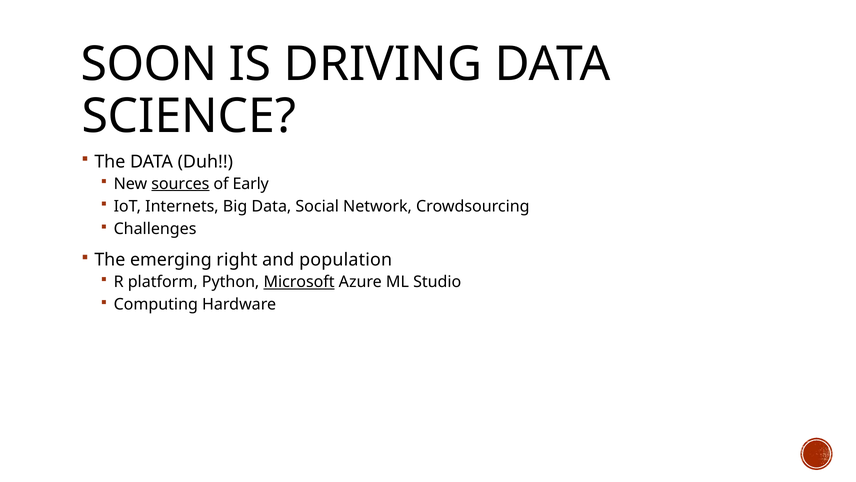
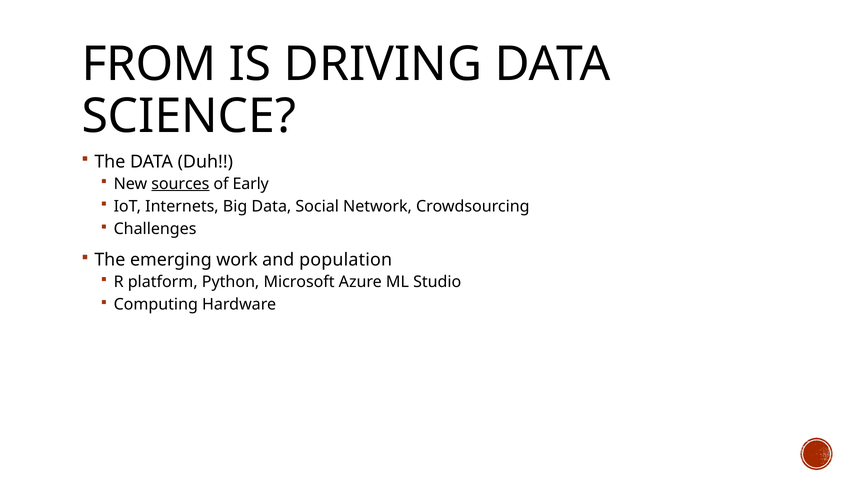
SOON: SOON -> FROM
right: right -> work
Microsoft underline: present -> none
